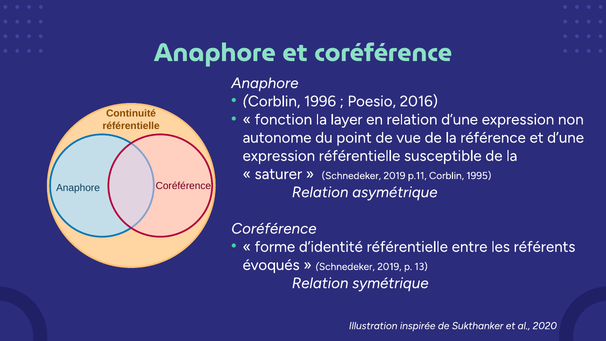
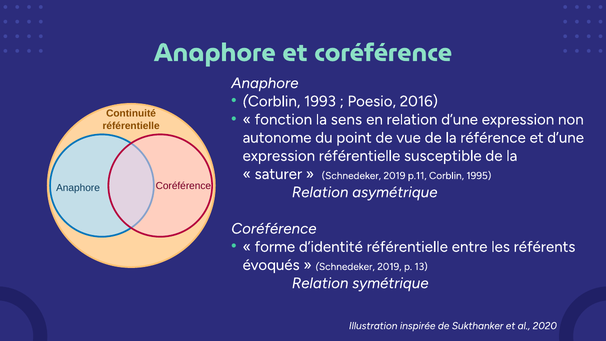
1996: 1996 -> 1993
layer: layer -> sens
